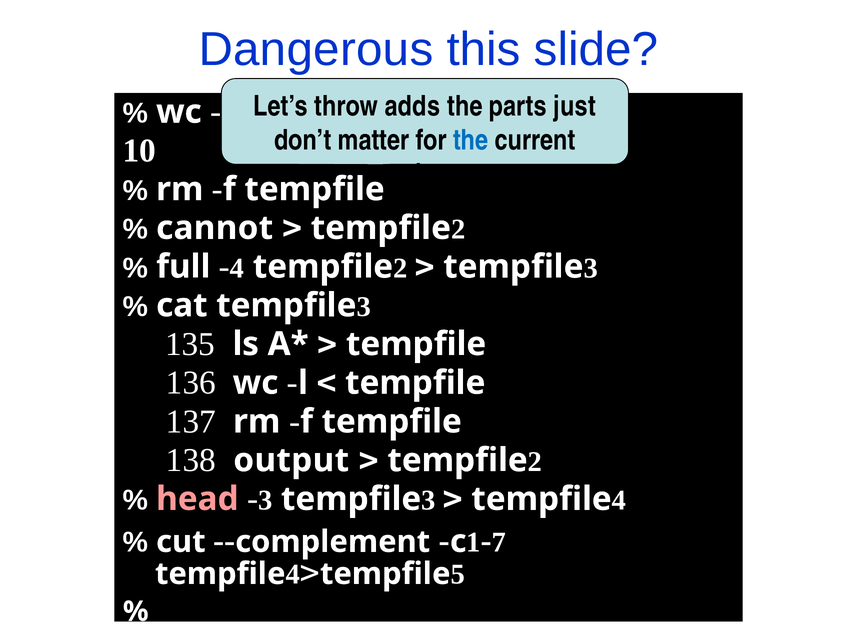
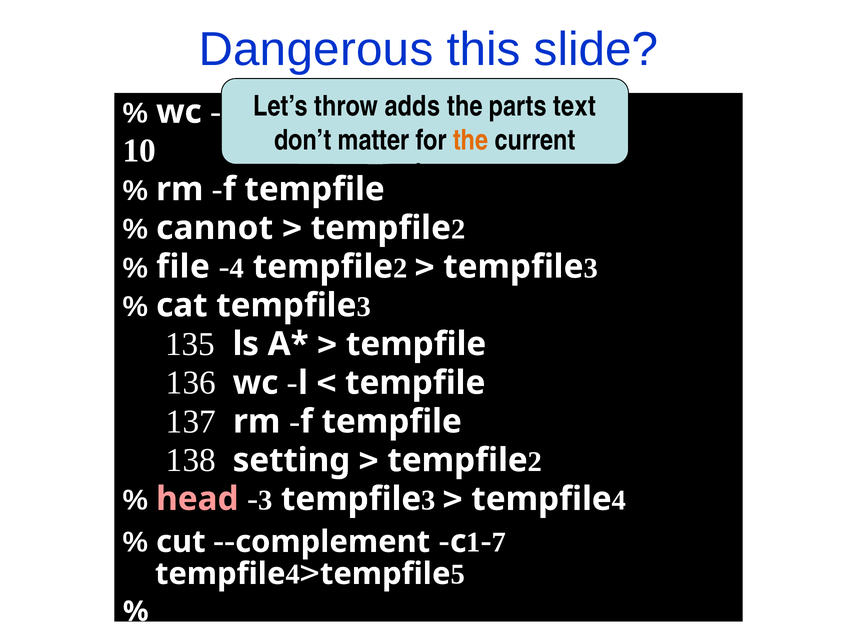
just: just -> text
the at (471, 140) colour: blue -> orange
full: full -> file
output: output -> setting
